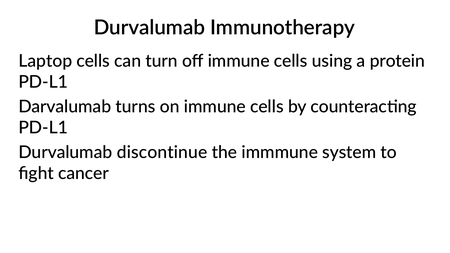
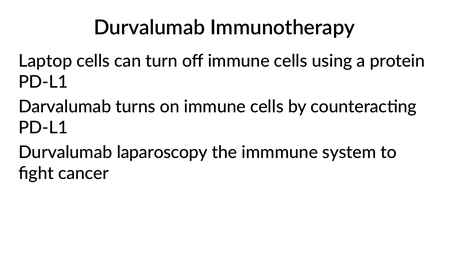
discontinue: discontinue -> laparoscopy
